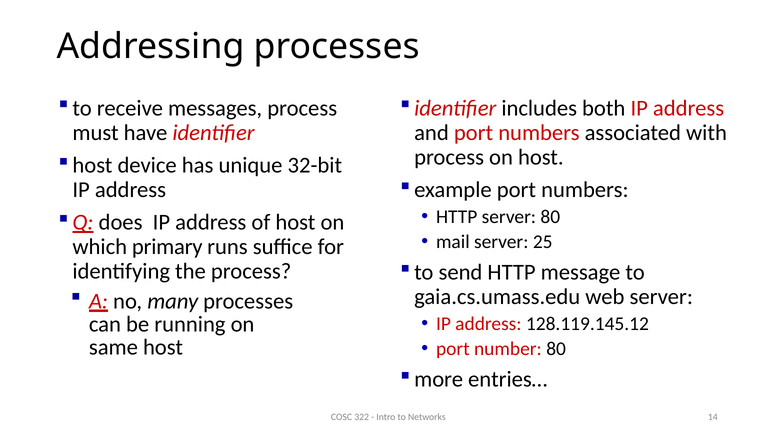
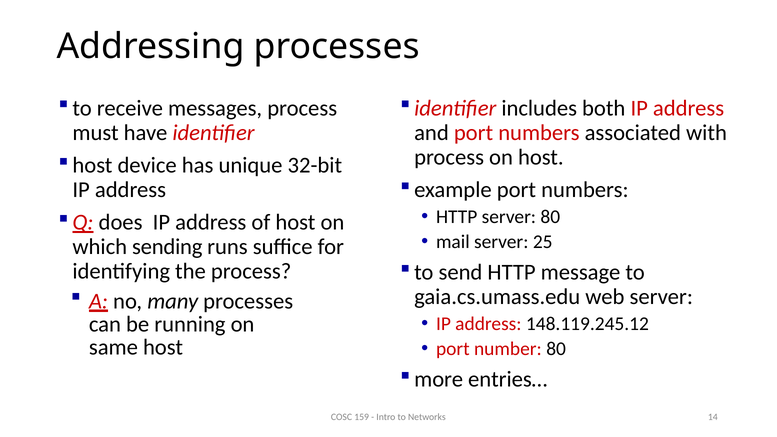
primary: primary -> sending
128.119.145.12: 128.119.145.12 -> 148.119.245.12
322: 322 -> 159
